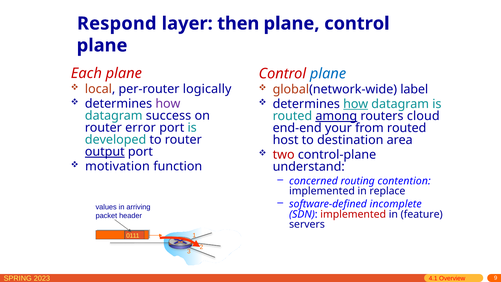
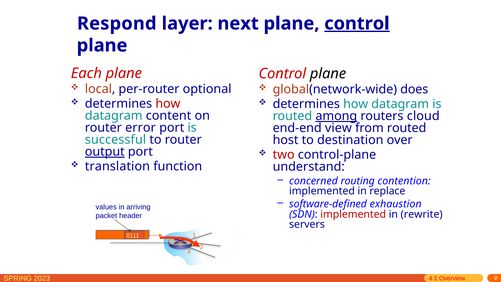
then: then -> next
control at (357, 23) underline: none -> present
plane at (328, 74) colour: blue -> black
logically: logically -> optional
label: label -> does
how at (168, 104) colour: purple -> red
how at (356, 104) underline: present -> none
success: success -> content
your: your -> view
developed: developed -> successful
area: area -> over
motivation: motivation -> translation
incomplete: incomplete -> exhaustion
feature: feature -> rewrite
